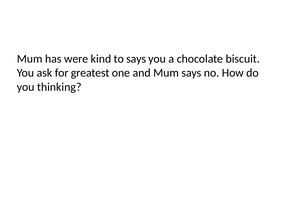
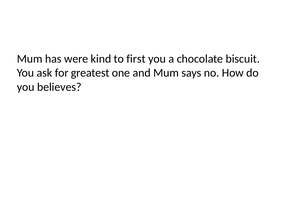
to says: says -> first
thinking: thinking -> believes
